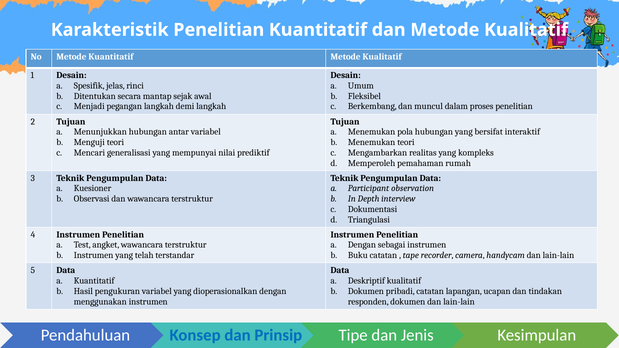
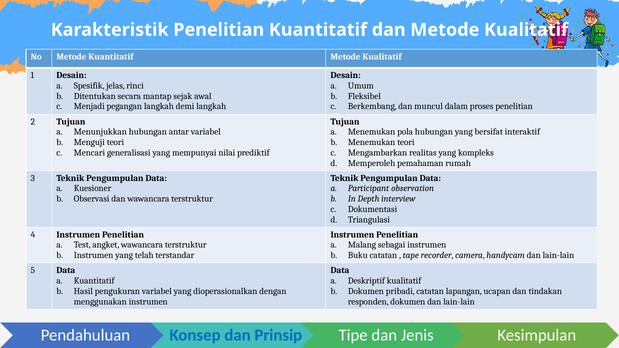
Dengan at (362, 245): Dengan -> Malang
